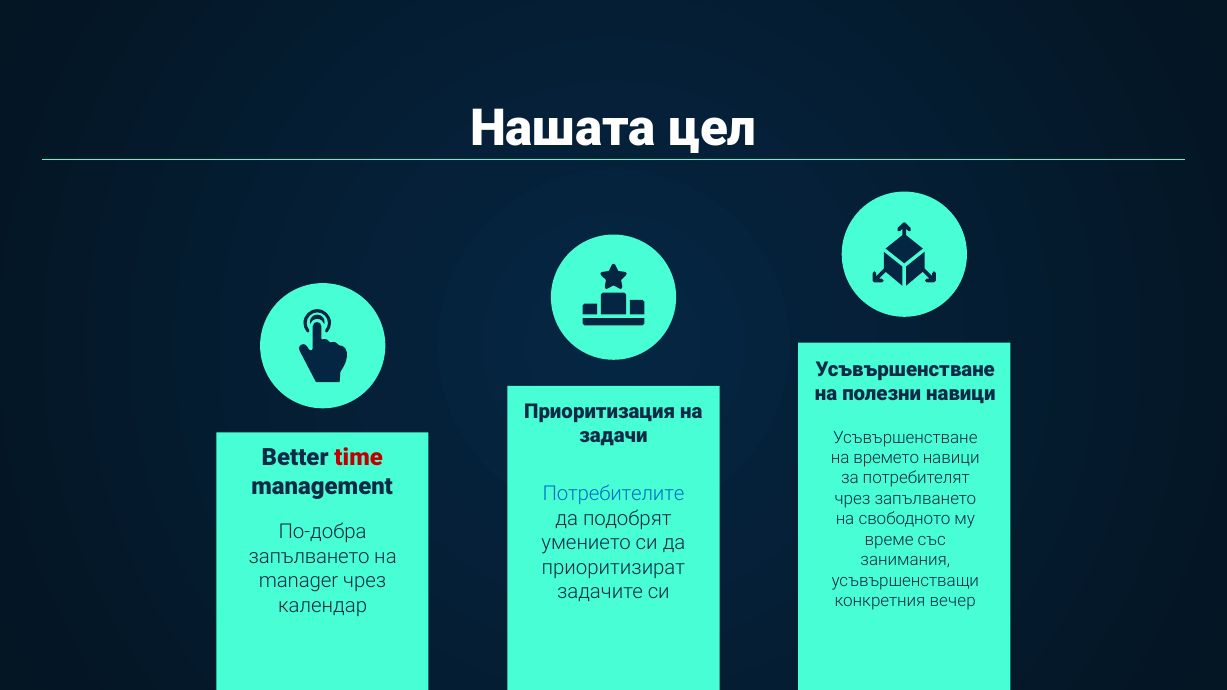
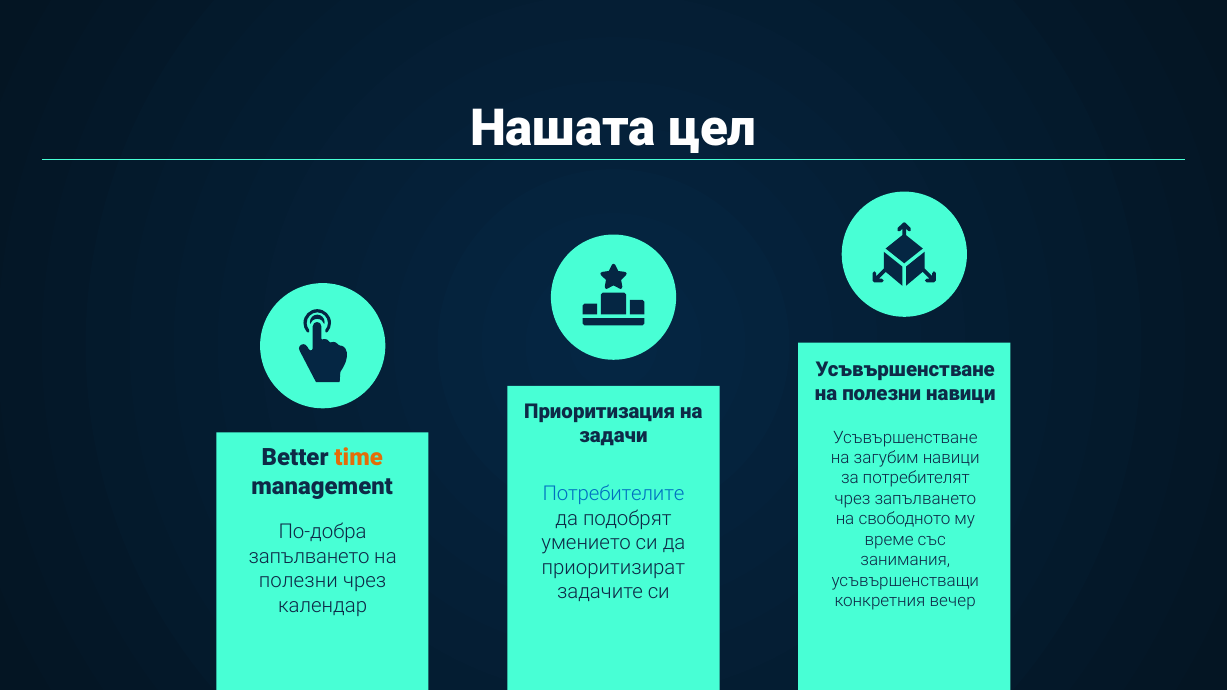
time colour: red -> orange
времето: времето -> загубим
manager at (299, 581): manager -> полезни
